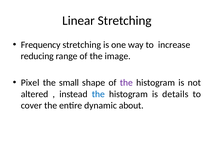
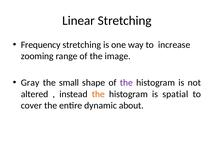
reducing: reducing -> zooming
Pixel: Pixel -> Gray
the at (98, 94) colour: blue -> orange
details: details -> spatial
